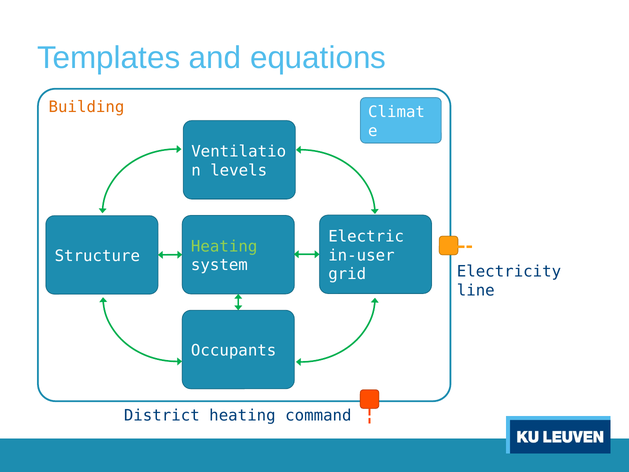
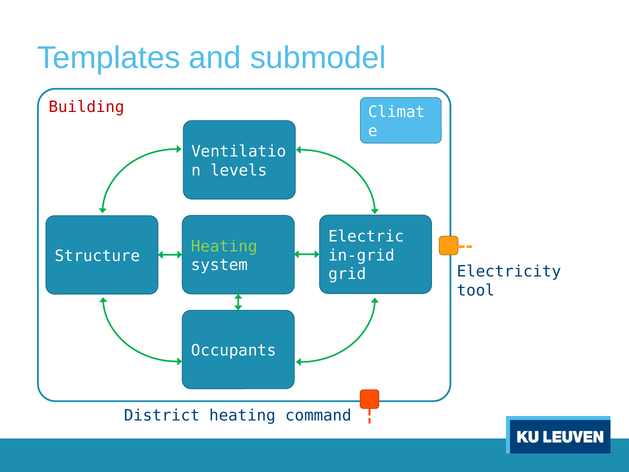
equations: equations -> submodel
Building colour: orange -> red
in-user: in-user -> in-grid
line: line -> tool
